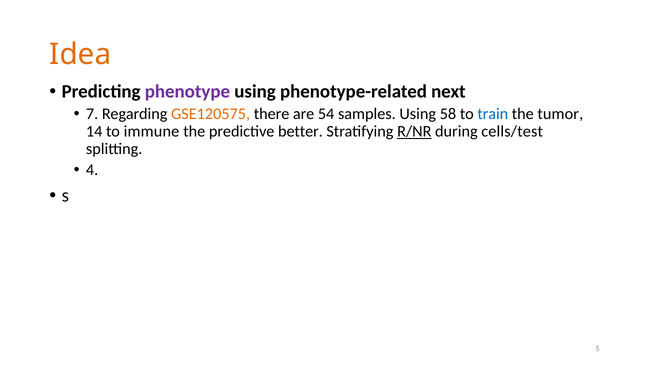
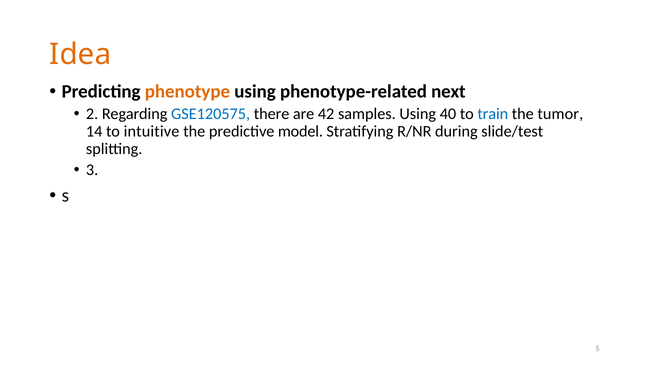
phenotype colour: purple -> orange
7: 7 -> 2
GSE120575 colour: orange -> blue
54: 54 -> 42
58: 58 -> 40
immune: immune -> intuitive
better: better -> model
R/NR underline: present -> none
cells/test: cells/test -> slide/test
4: 4 -> 3
